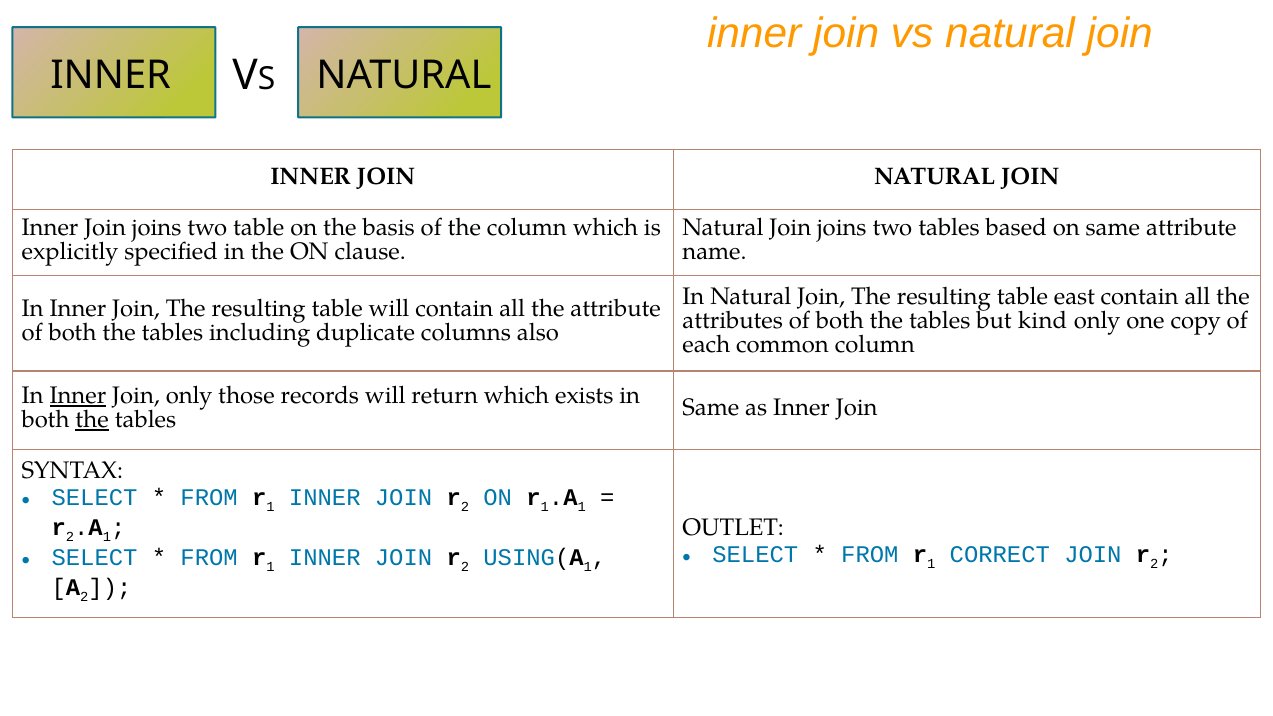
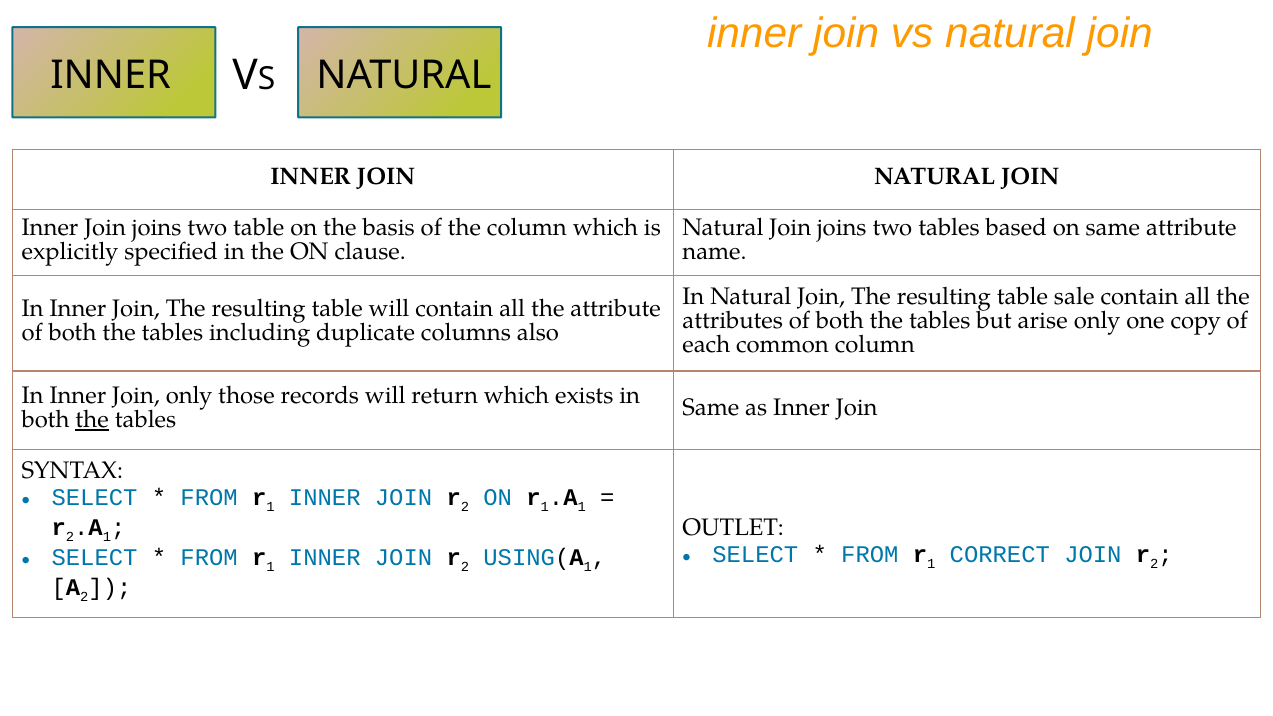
east: east -> sale
kind: kind -> arise
Inner at (78, 396) underline: present -> none
